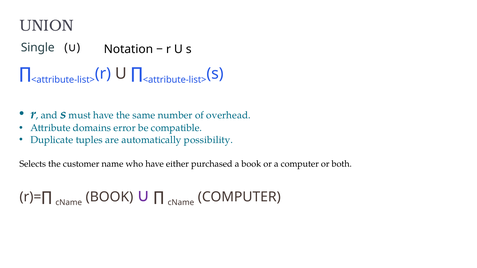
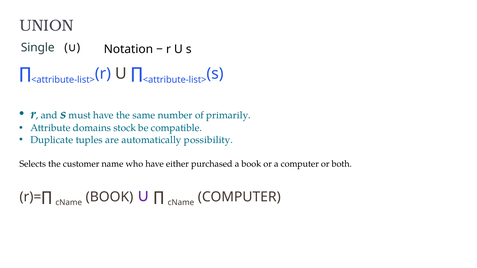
overhead: overhead -> primarily
error: error -> stock
